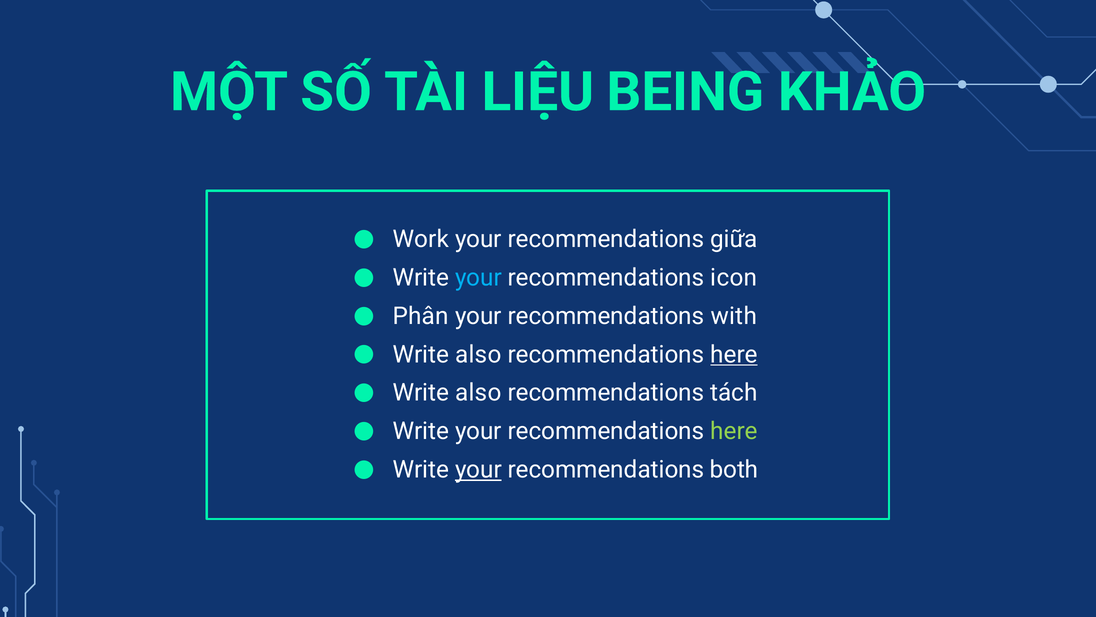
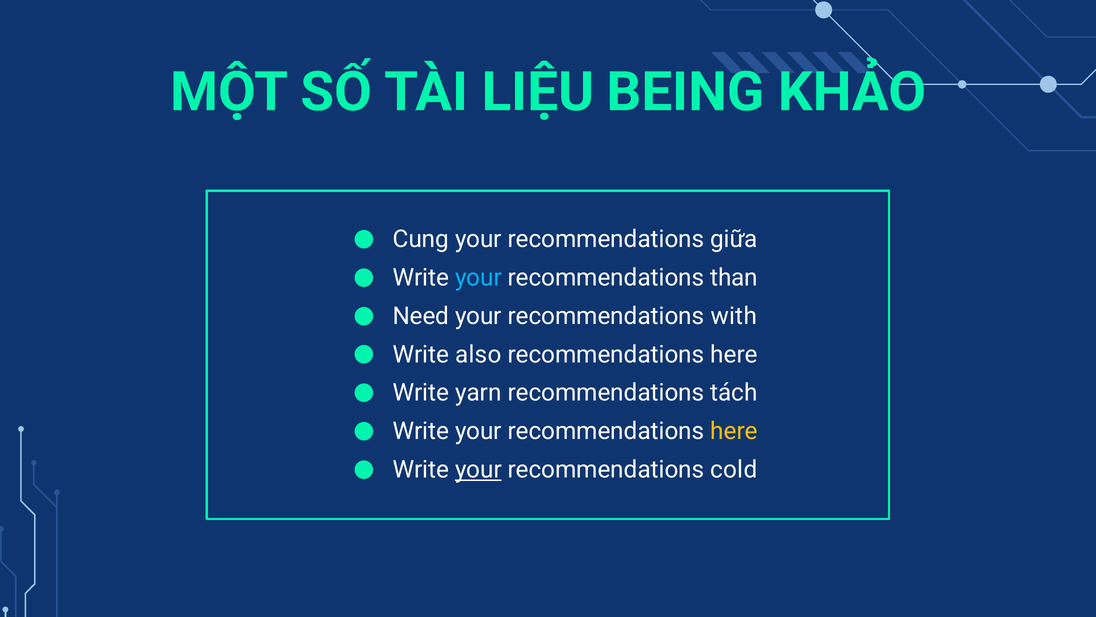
Work: Work -> Cung
icon: icon -> than
Phân: Phân -> Need
here at (734, 354) underline: present -> none
also at (478, 393): also -> yarn
here at (734, 431) colour: light green -> yellow
both: both -> cold
